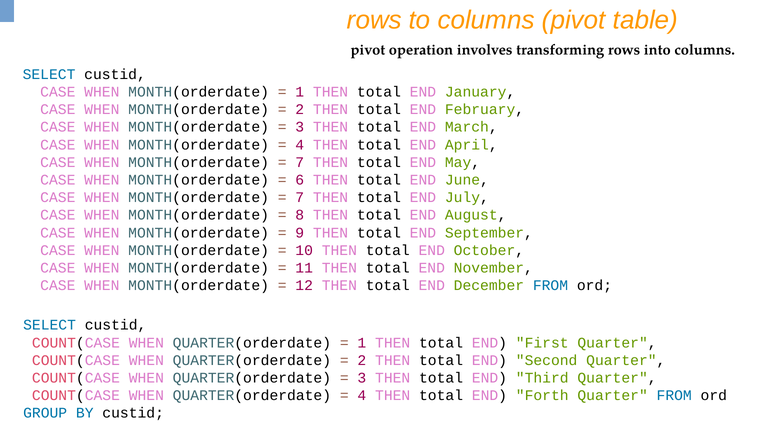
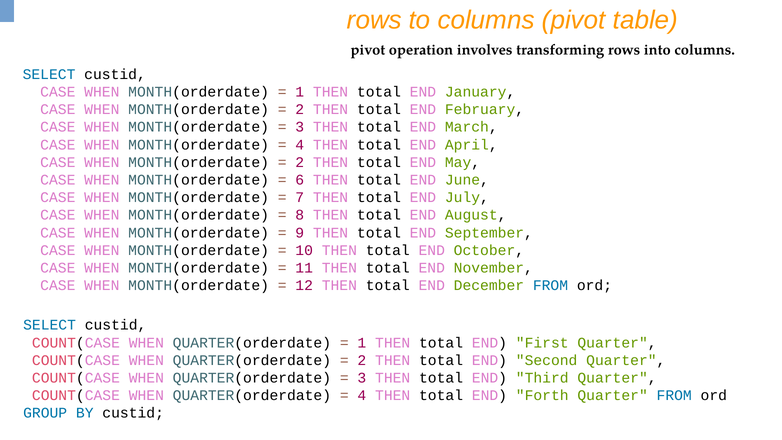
7 at (300, 162): 7 -> 2
